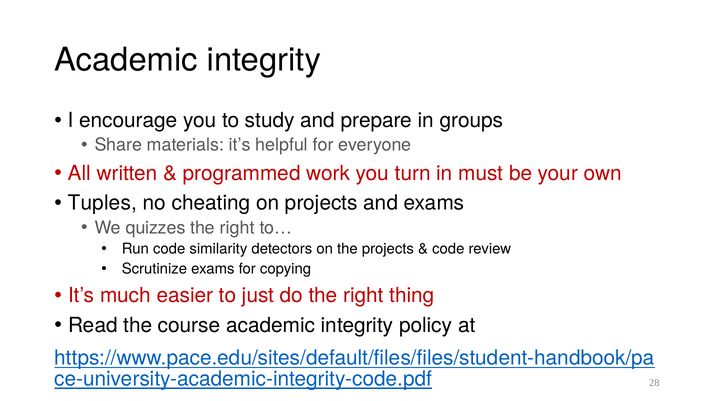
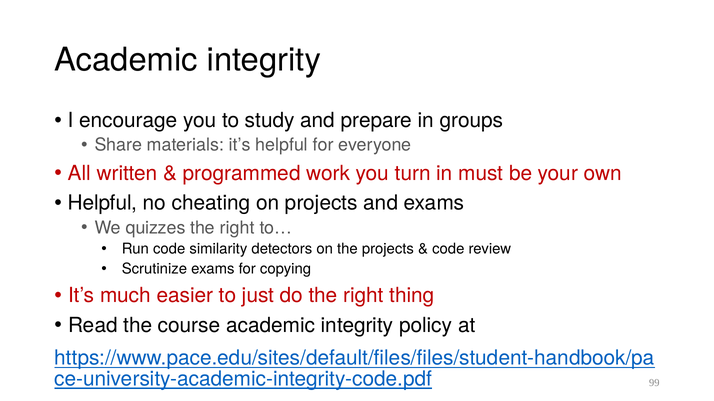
Tuples at (102, 203): Tuples -> Helpful
28: 28 -> 99
